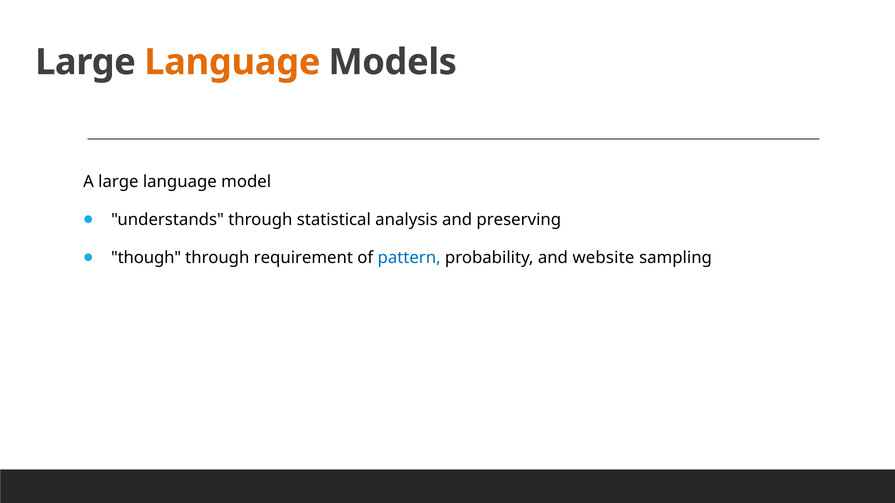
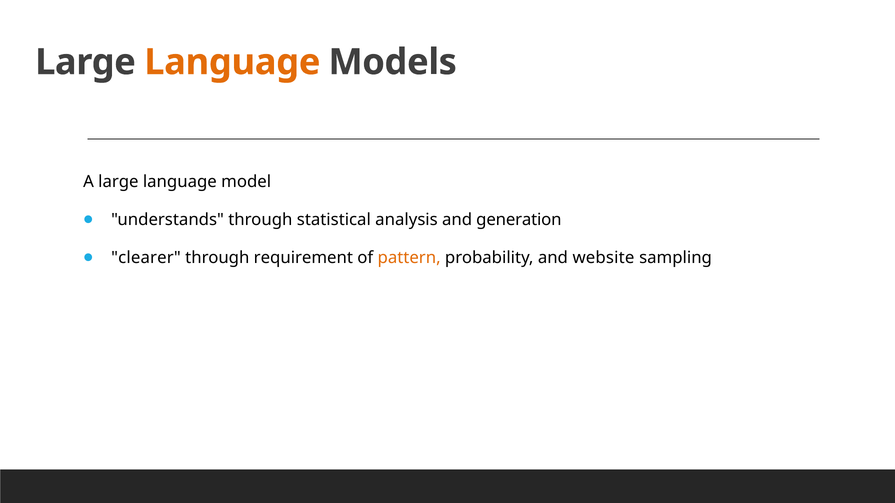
preserving: preserving -> generation
though: though -> clearer
pattern colour: blue -> orange
